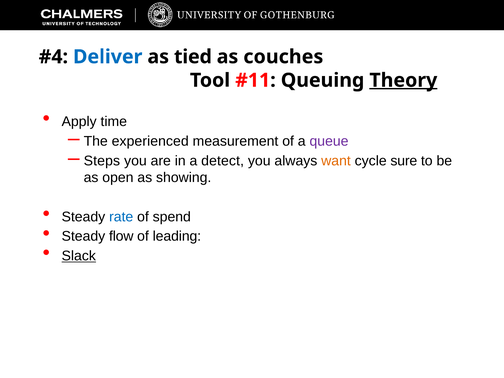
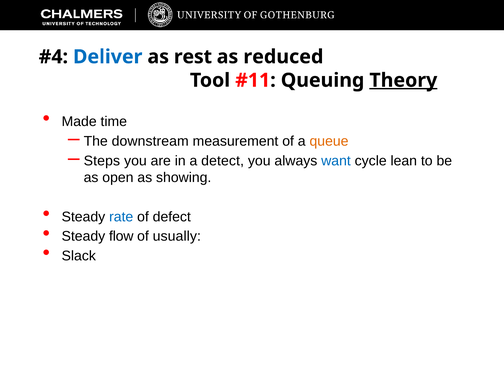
tied: tied -> rest
couches: couches -> reduced
Apply: Apply -> Made
experienced: experienced -> downstream
queue colour: purple -> orange
want colour: orange -> blue
sure: sure -> lean
spend: spend -> defect
leading: leading -> usually
Slack underline: present -> none
